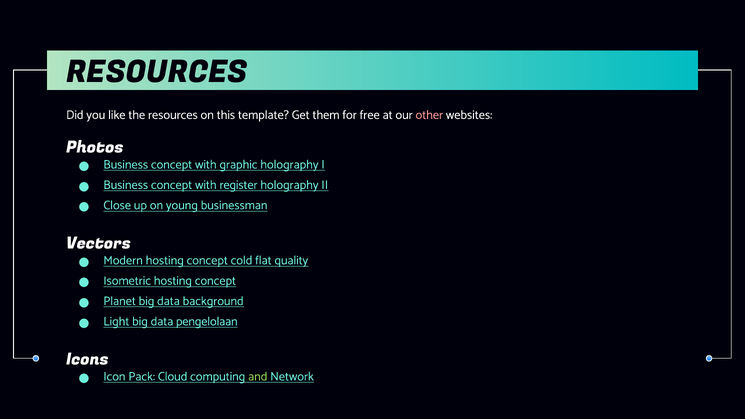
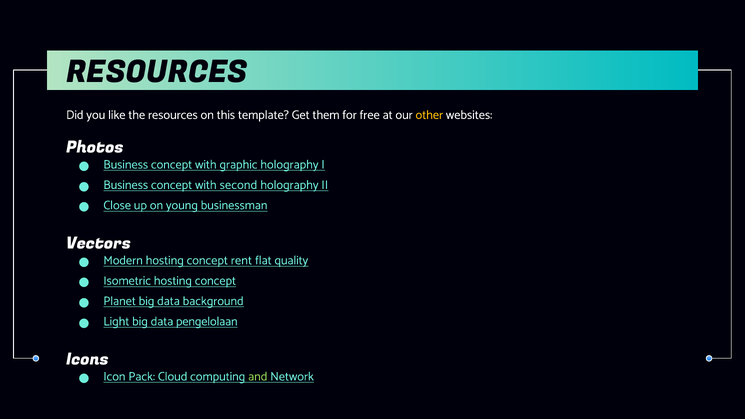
other colour: pink -> yellow
register: register -> second
cold: cold -> rent
